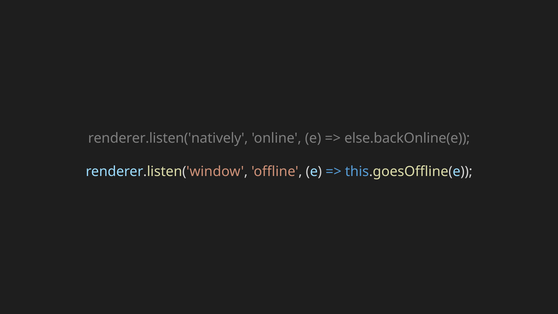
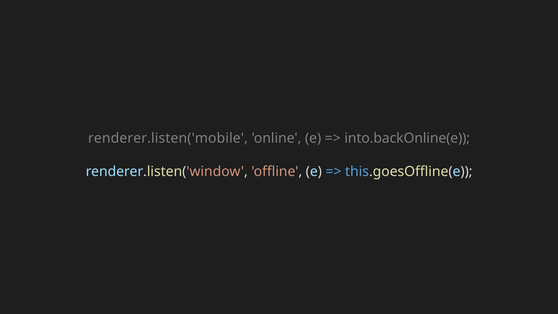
renderer.listen('natively: renderer.listen('natively -> renderer.listen('mobile
else.backOnline(e: else.backOnline(e -> into.backOnline(e
